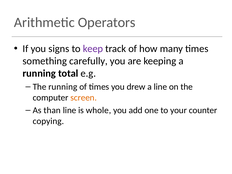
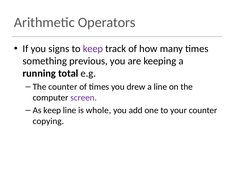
carefully: carefully -> previous
The running: running -> counter
screen colour: orange -> purple
As than: than -> keep
